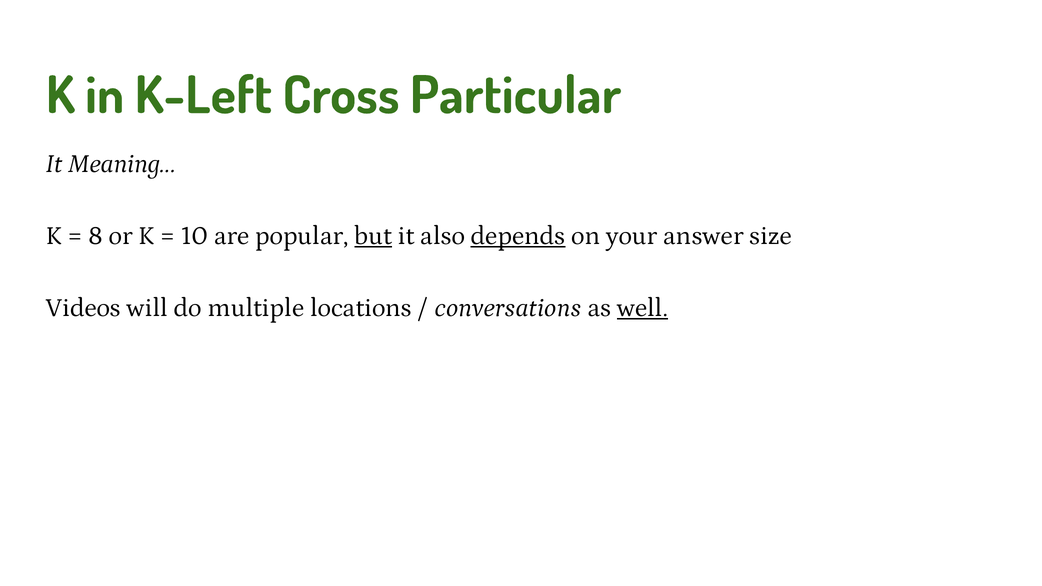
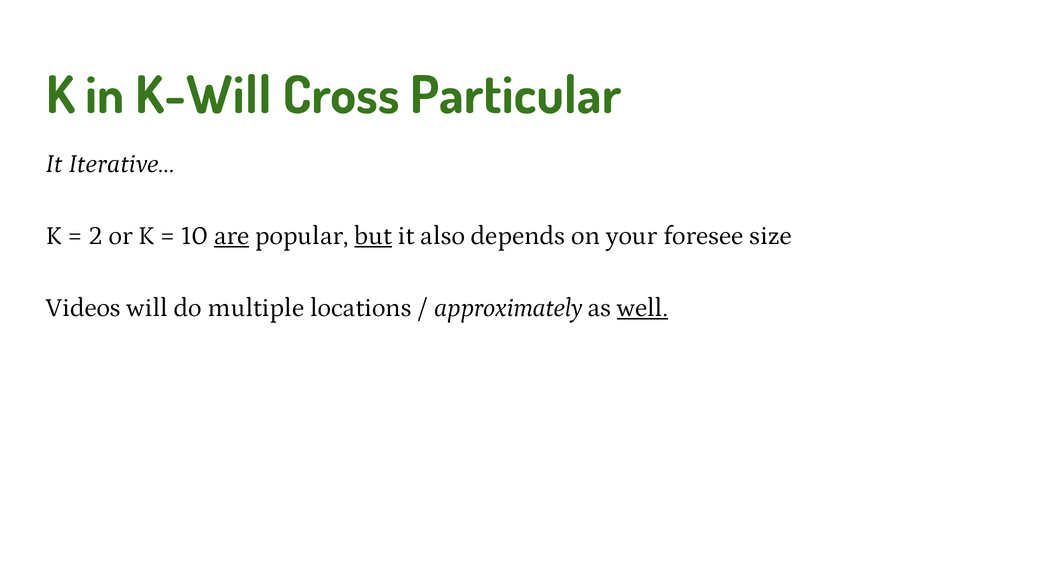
K-Left: K-Left -> K-Will
Meaning…: Meaning… -> Iterative…
8: 8 -> 2
are underline: none -> present
depends underline: present -> none
answer: answer -> foresee
conversations: conversations -> approximately
